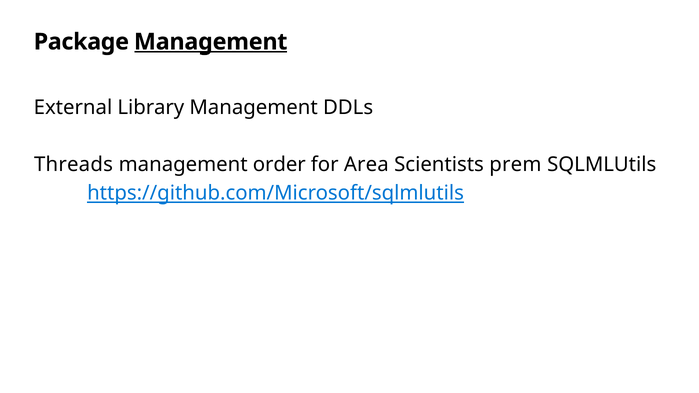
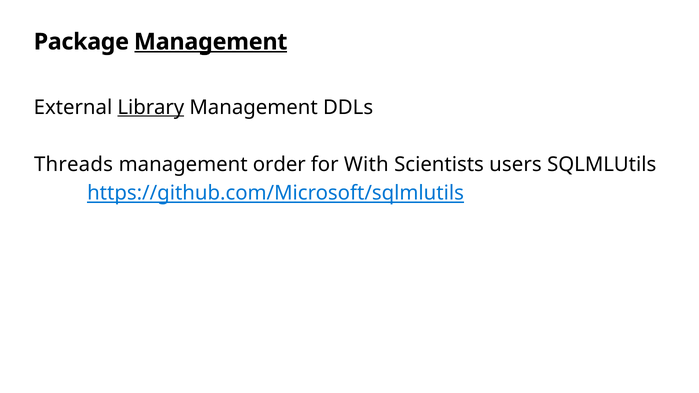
Library underline: none -> present
Area: Area -> With
prem: prem -> users
